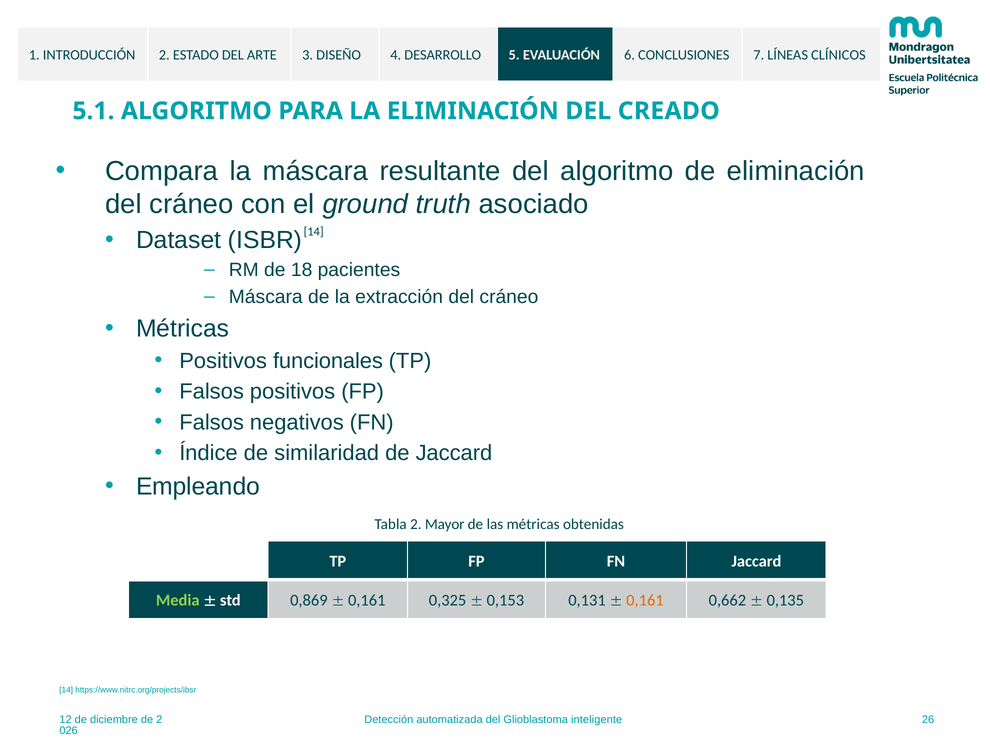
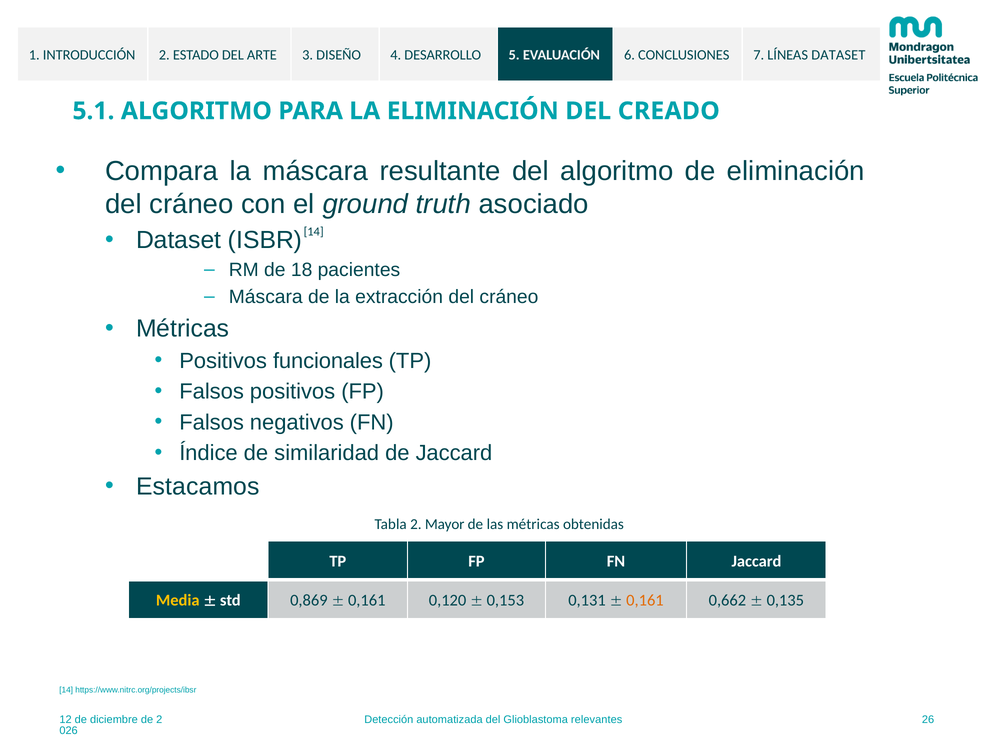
LÍNEAS CLÍNICOS: CLÍNICOS -> DATASET
Empleando: Empleando -> Estacamos
Media colour: light green -> yellow
0,325: 0,325 -> 0,120
inteligente: inteligente -> relevantes
